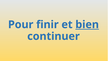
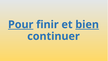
Pour underline: none -> present
